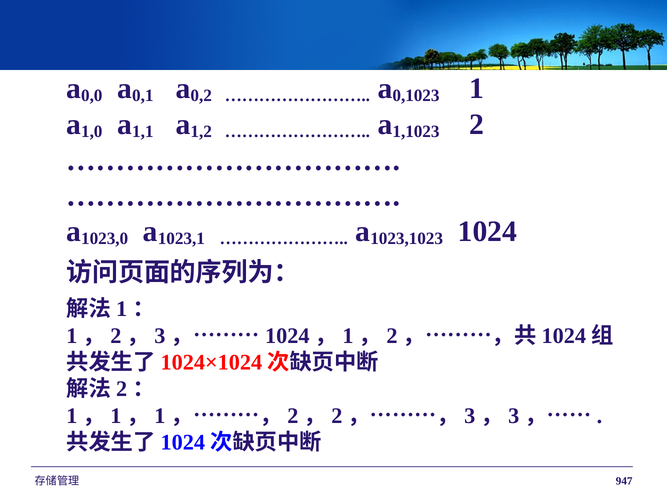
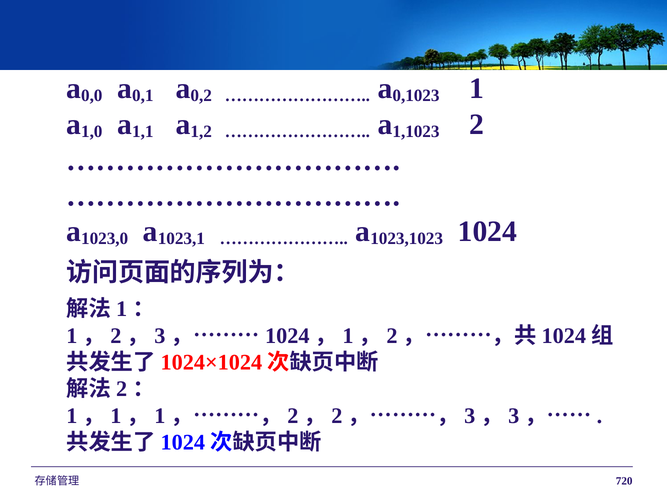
947: 947 -> 720
